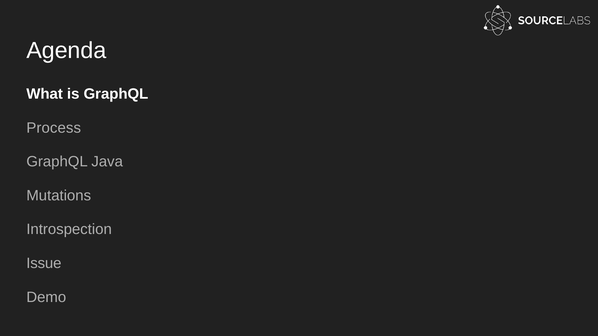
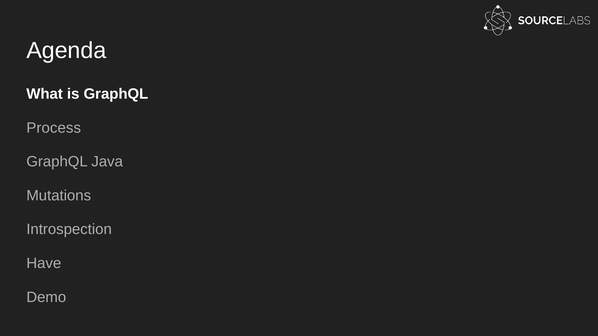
Issue: Issue -> Have
